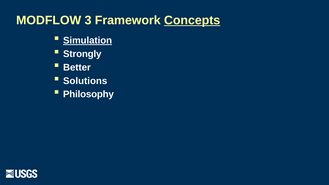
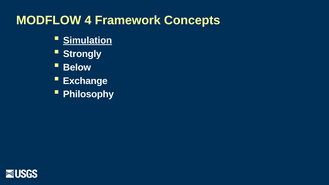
3: 3 -> 4
Concepts underline: present -> none
Better: Better -> Below
Solutions: Solutions -> Exchange
